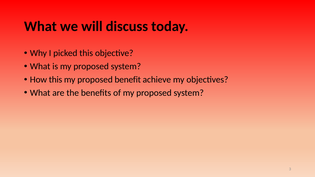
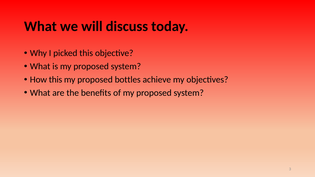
benefit: benefit -> bottles
